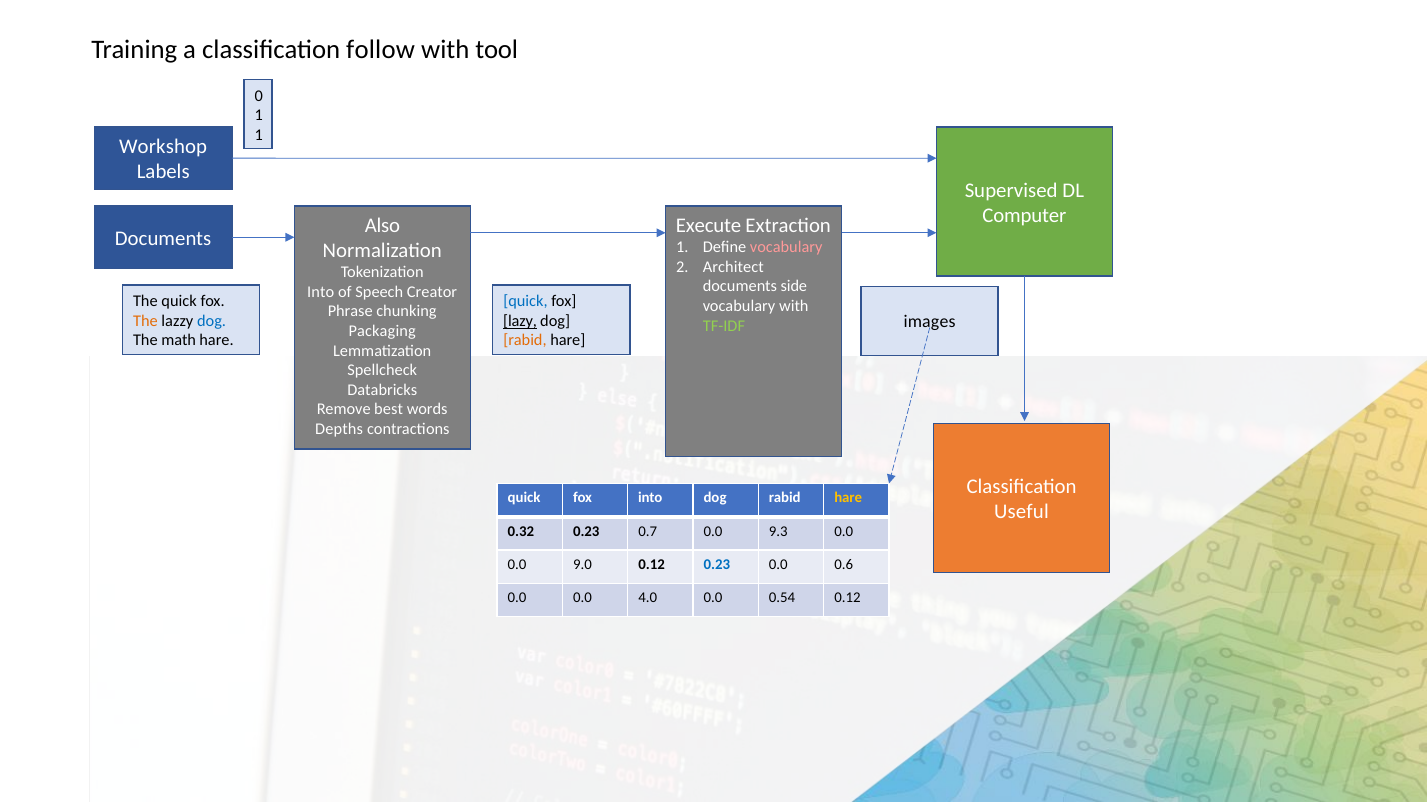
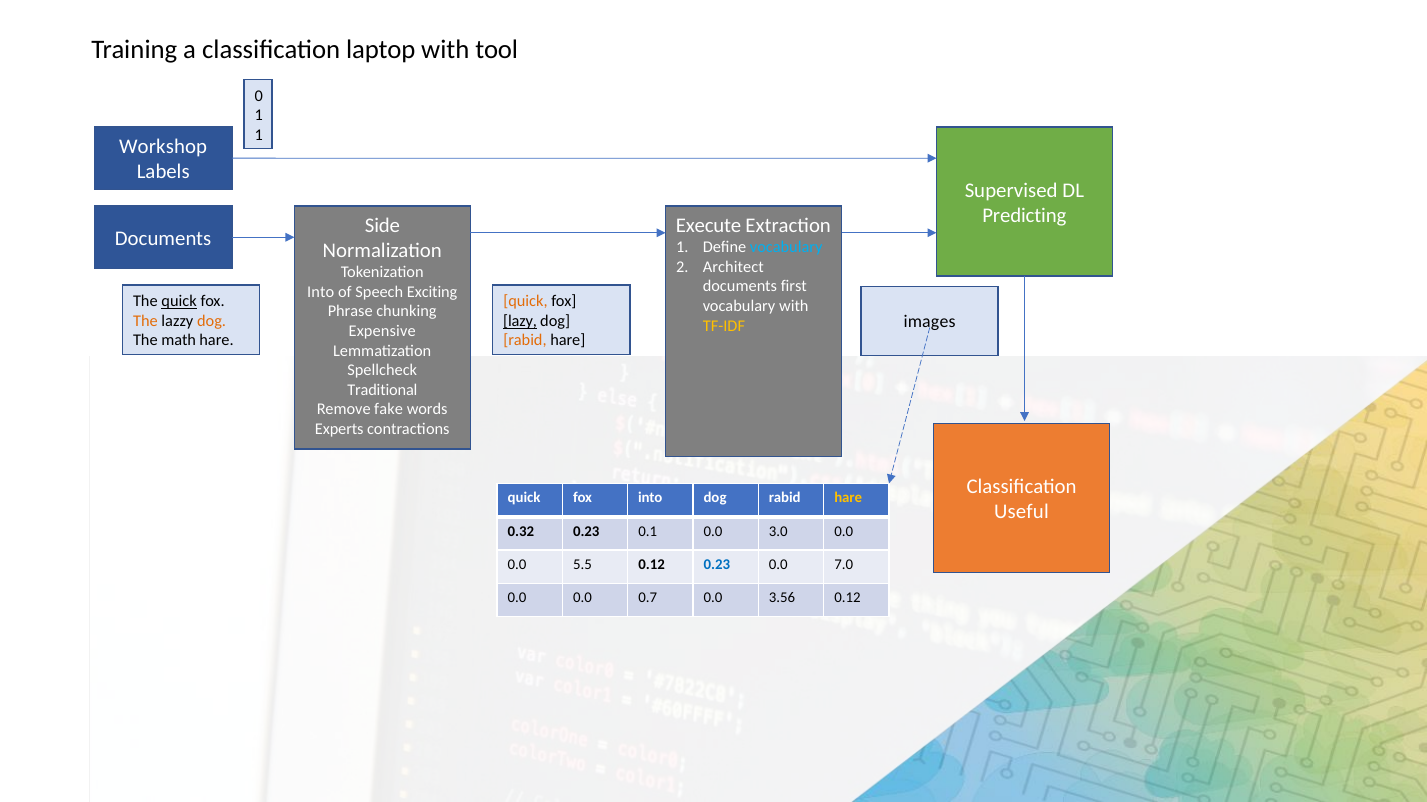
follow: follow -> laptop
Computer: Computer -> Predicting
Also: Also -> Side
vocabulary at (786, 247) colour: pink -> light blue
side: side -> first
Creator: Creator -> Exciting
quick at (179, 302) underline: none -> present
quick at (525, 302) colour: blue -> orange
dog at (212, 321) colour: blue -> orange
TF-IDF colour: light green -> yellow
Packaging: Packaging -> Expensive
Databricks: Databricks -> Traditional
best: best -> fake
Depths: Depths -> Experts
0.7: 0.7 -> 0.1
9.3: 9.3 -> 3.0
9.0: 9.0 -> 5.5
0.6: 0.6 -> 7.0
4.0: 4.0 -> 0.7
0.54: 0.54 -> 3.56
